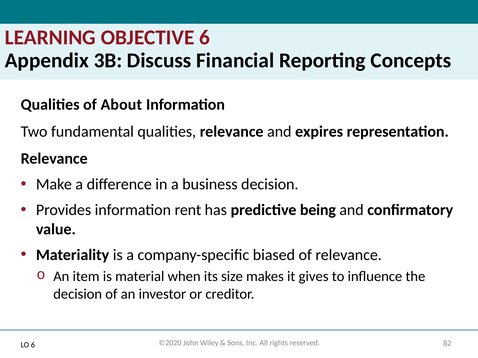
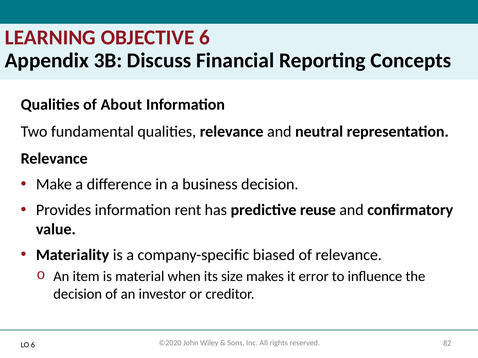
expires: expires -> neutral
being: being -> reuse
gives: gives -> error
